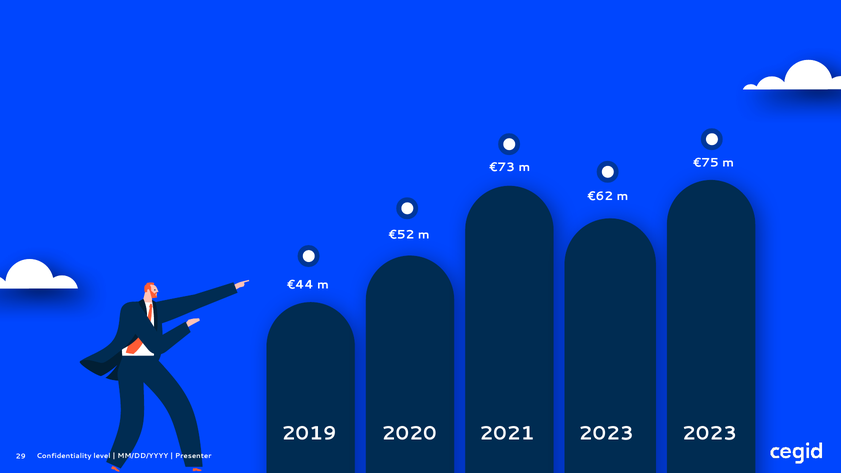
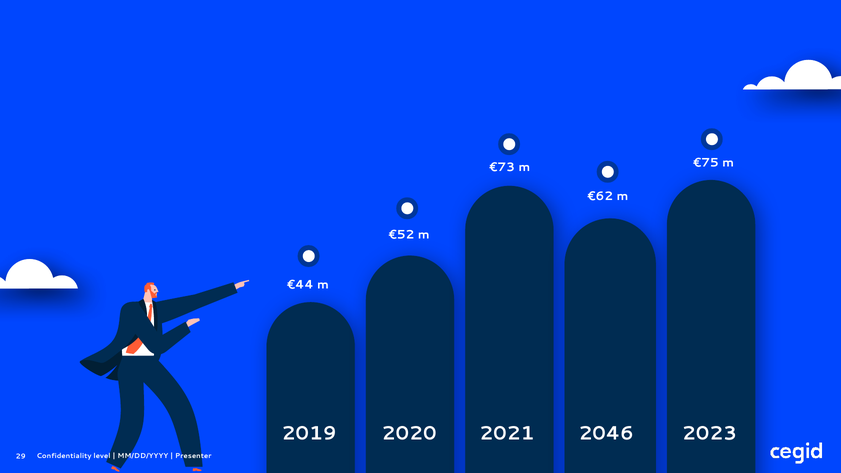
2021 2023: 2023 -> 2046
